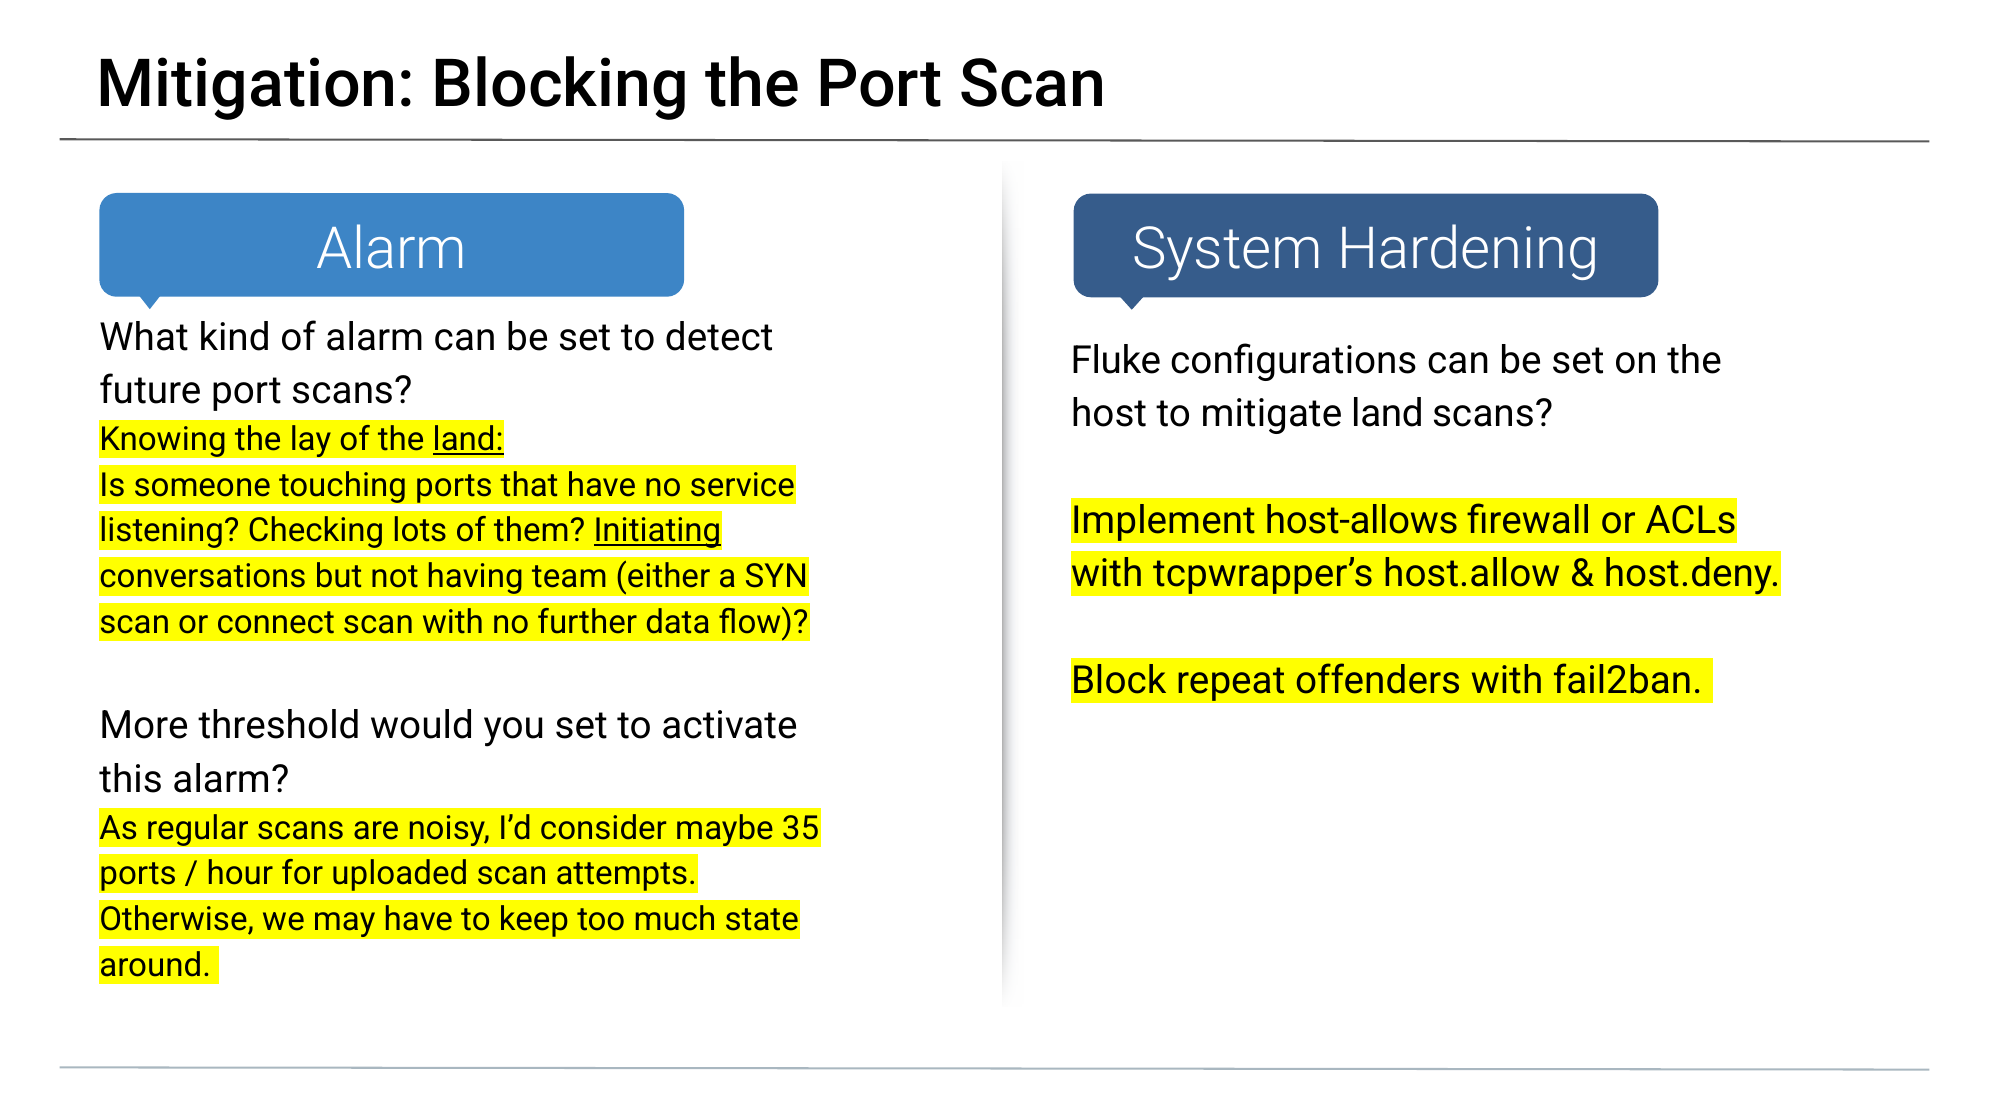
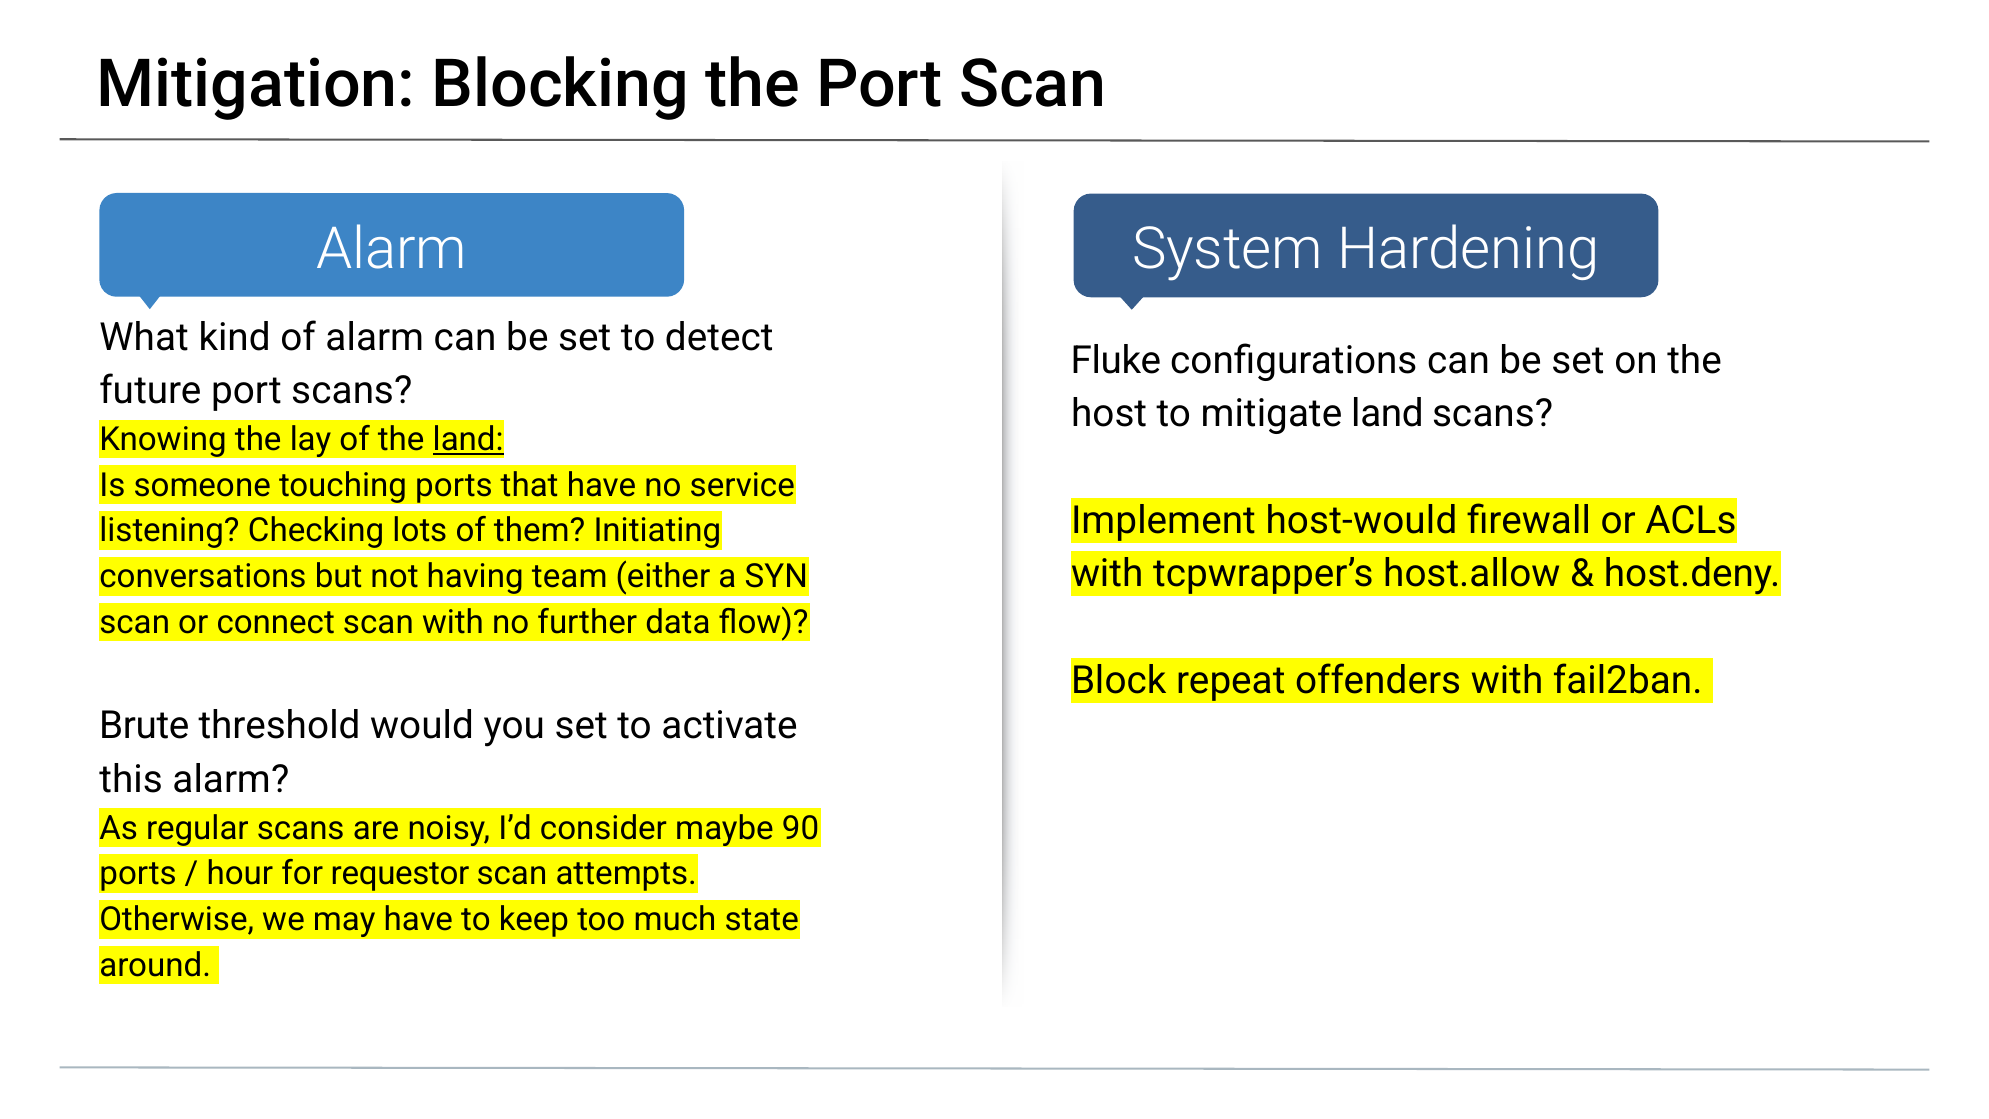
host-allows: host-allows -> host-would
Initiating underline: present -> none
More: More -> Brute
35: 35 -> 90
uploaded: uploaded -> requestor
